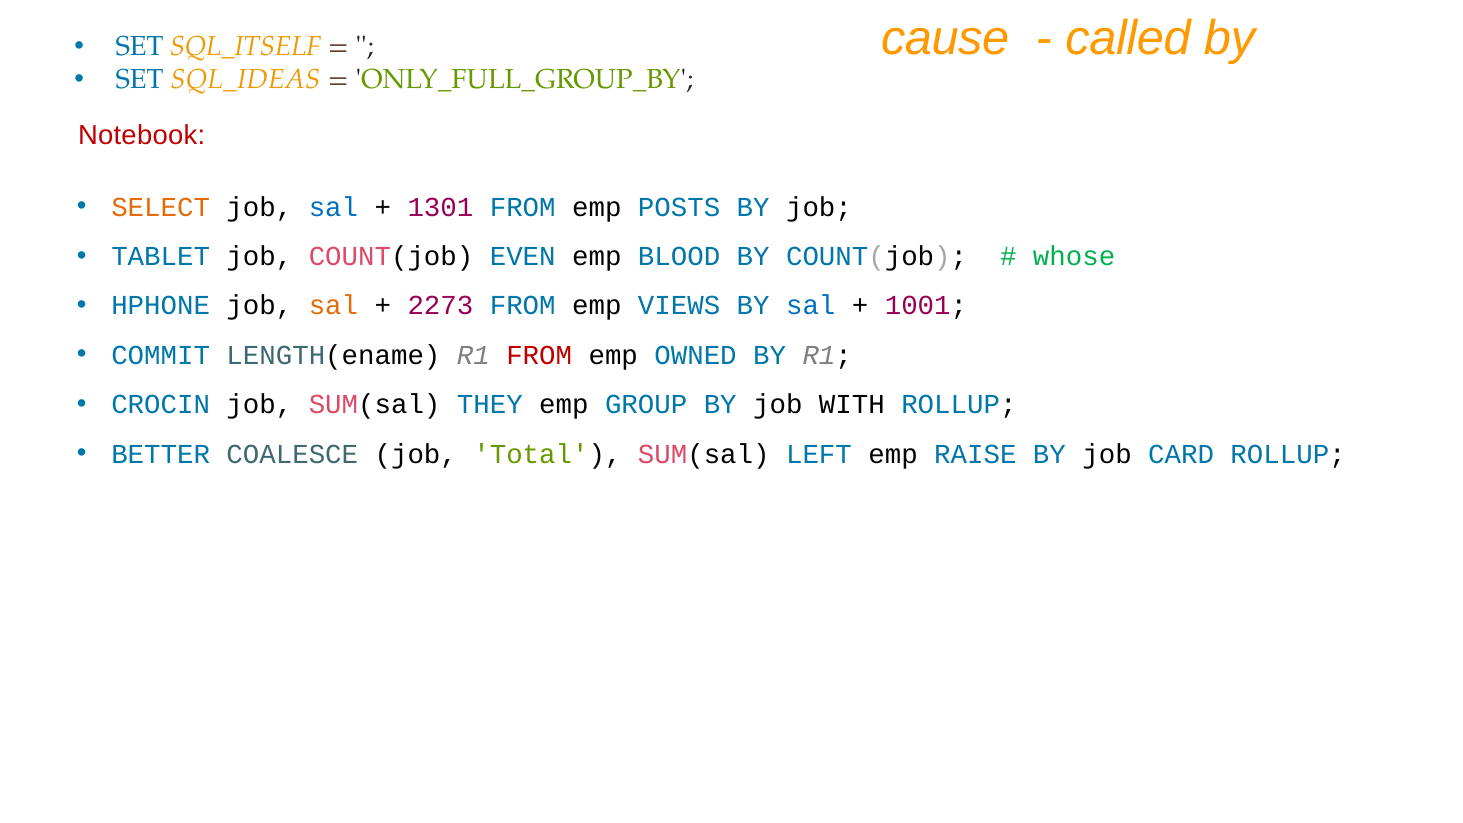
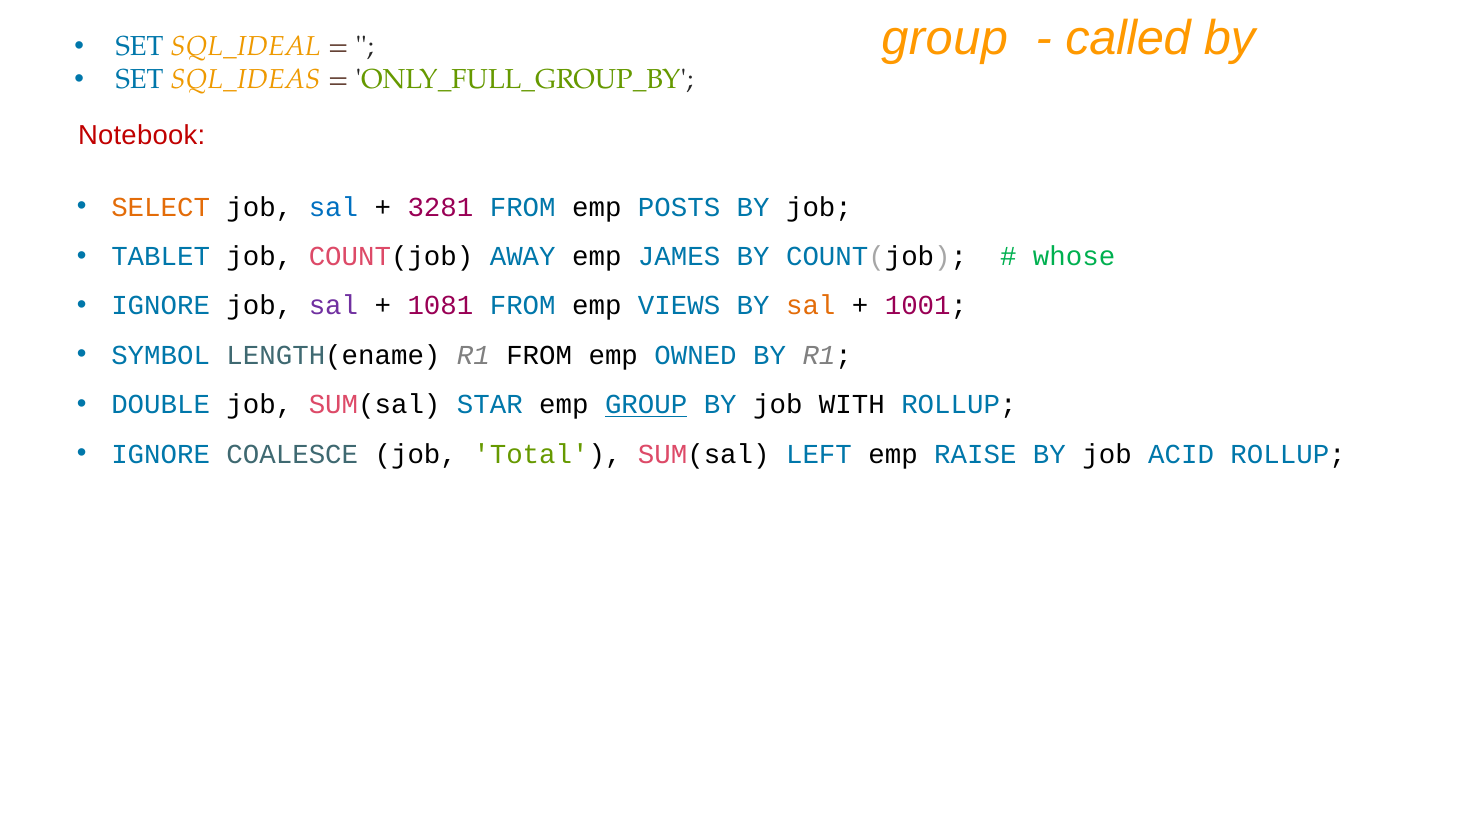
cause at (945, 38): cause -> group
SQL_ITSELF: SQL_ITSELF -> SQL_IDEAL
1301: 1301 -> 3281
EVEN: EVEN -> AWAY
BLOOD: BLOOD -> JAMES
HPHONE at (161, 306): HPHONE -> IGNORE
sal at (333, 306) colour: orange -> purple
2273: 2273 -> 1081
sal at (811, 306) colour: blue -> orange
COMMIT: COMMIT -> SYMBOL
FROM at (539, 355) colour: red -> black
CROCIN: CROCIN -> DOUBLE
THEY: THEY -> STAR
GROUP at (646, 405) underline: none -> present
BETTER at (161, 454): BETTER -> IGNORE
CARD: CARD -> ACID
